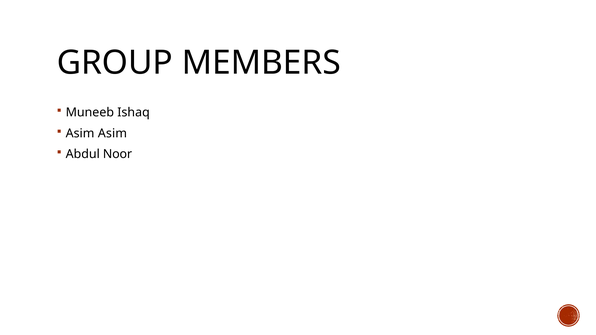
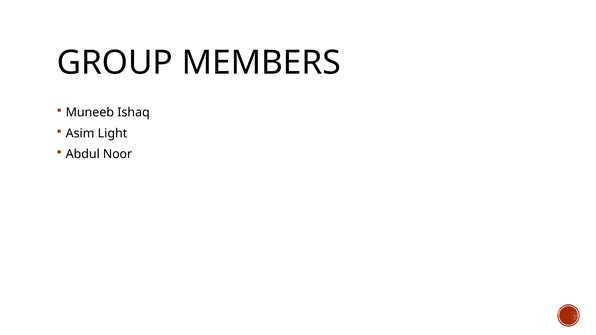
Asim Asim: Asim -> Light
